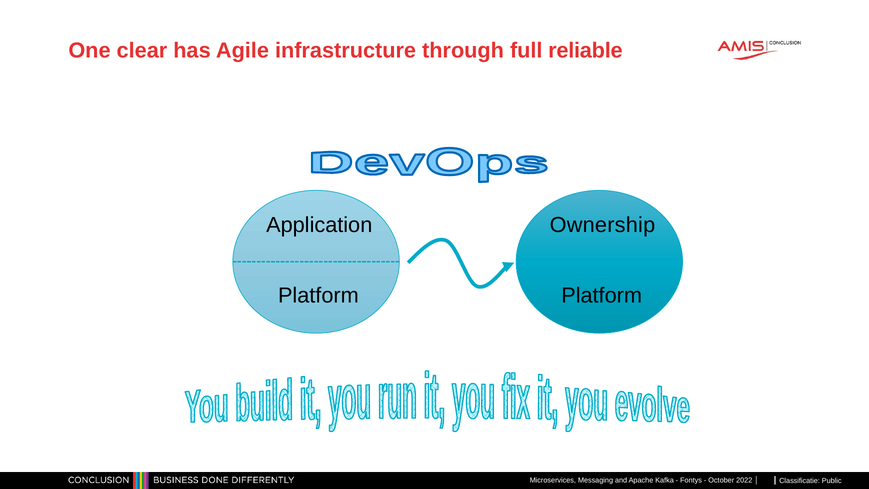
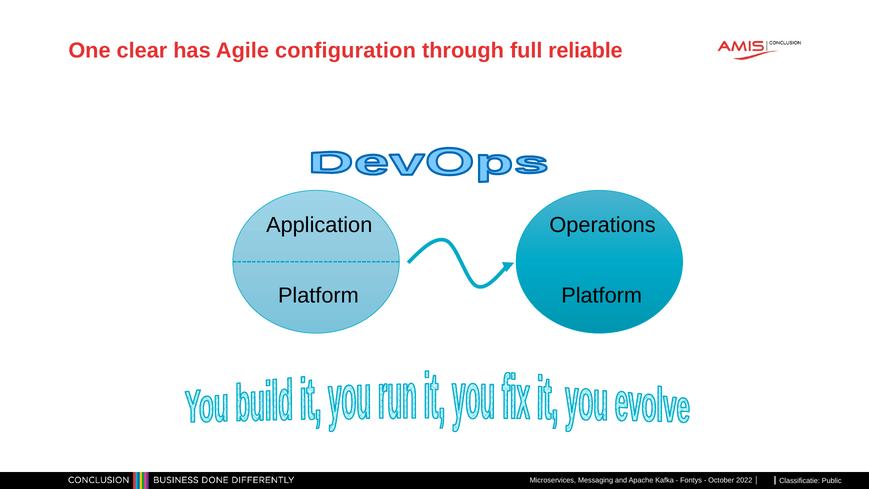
infrastructure: infrastructure -> configuration
Ownership: Ownership -> Operations
